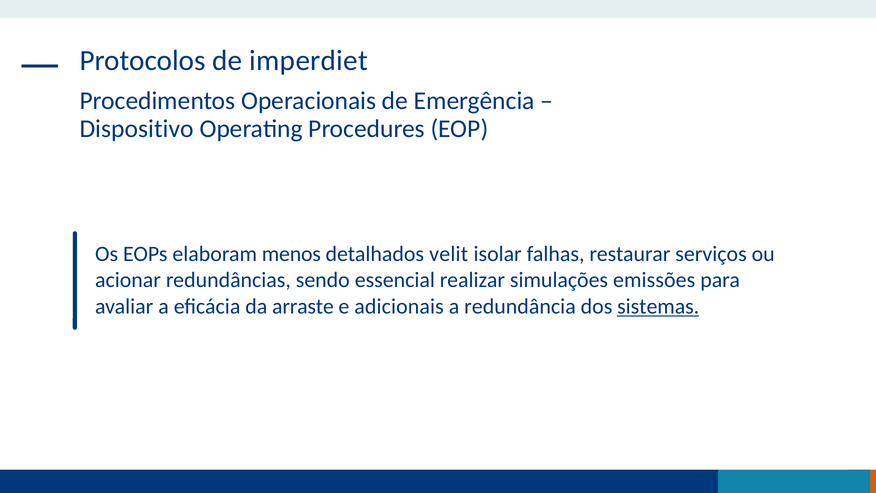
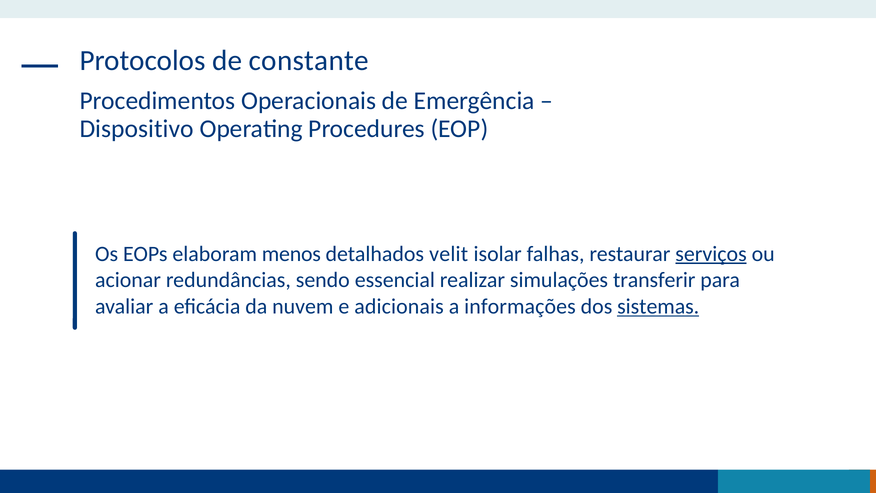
imperdiet: imperdiet -> constante
serviços underline: none -> present
emissões: emissões -> transferir
arraste: arraste -> nuvem
redundância: redundância -> informações
